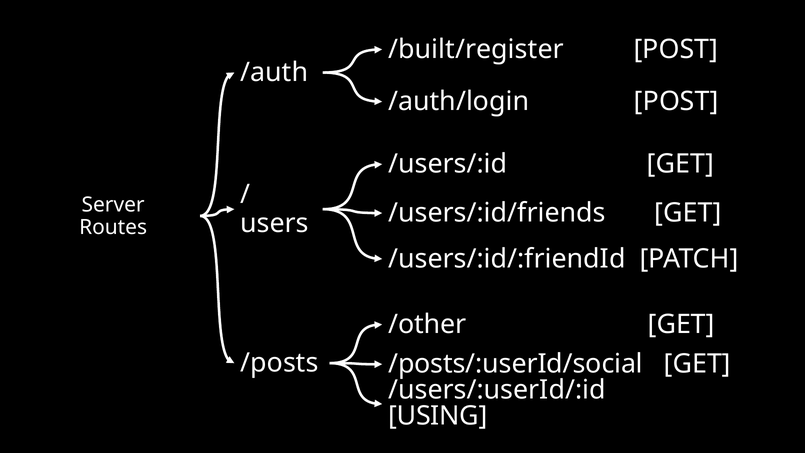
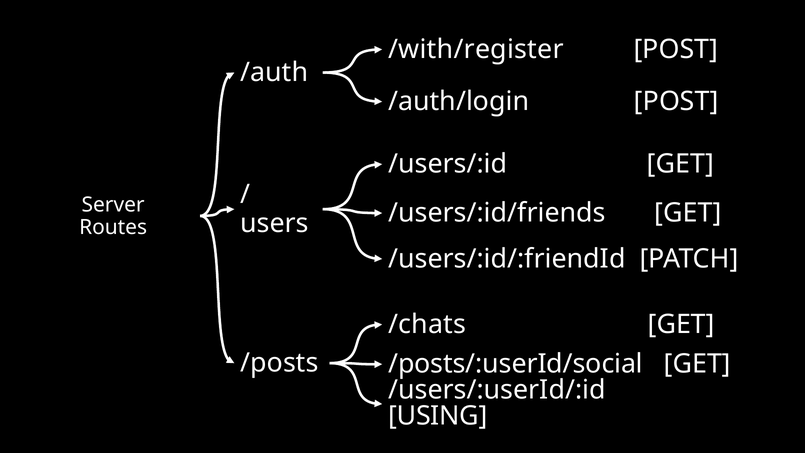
/built/register: /built/register -> /with/register
/other: /other -> /chats
